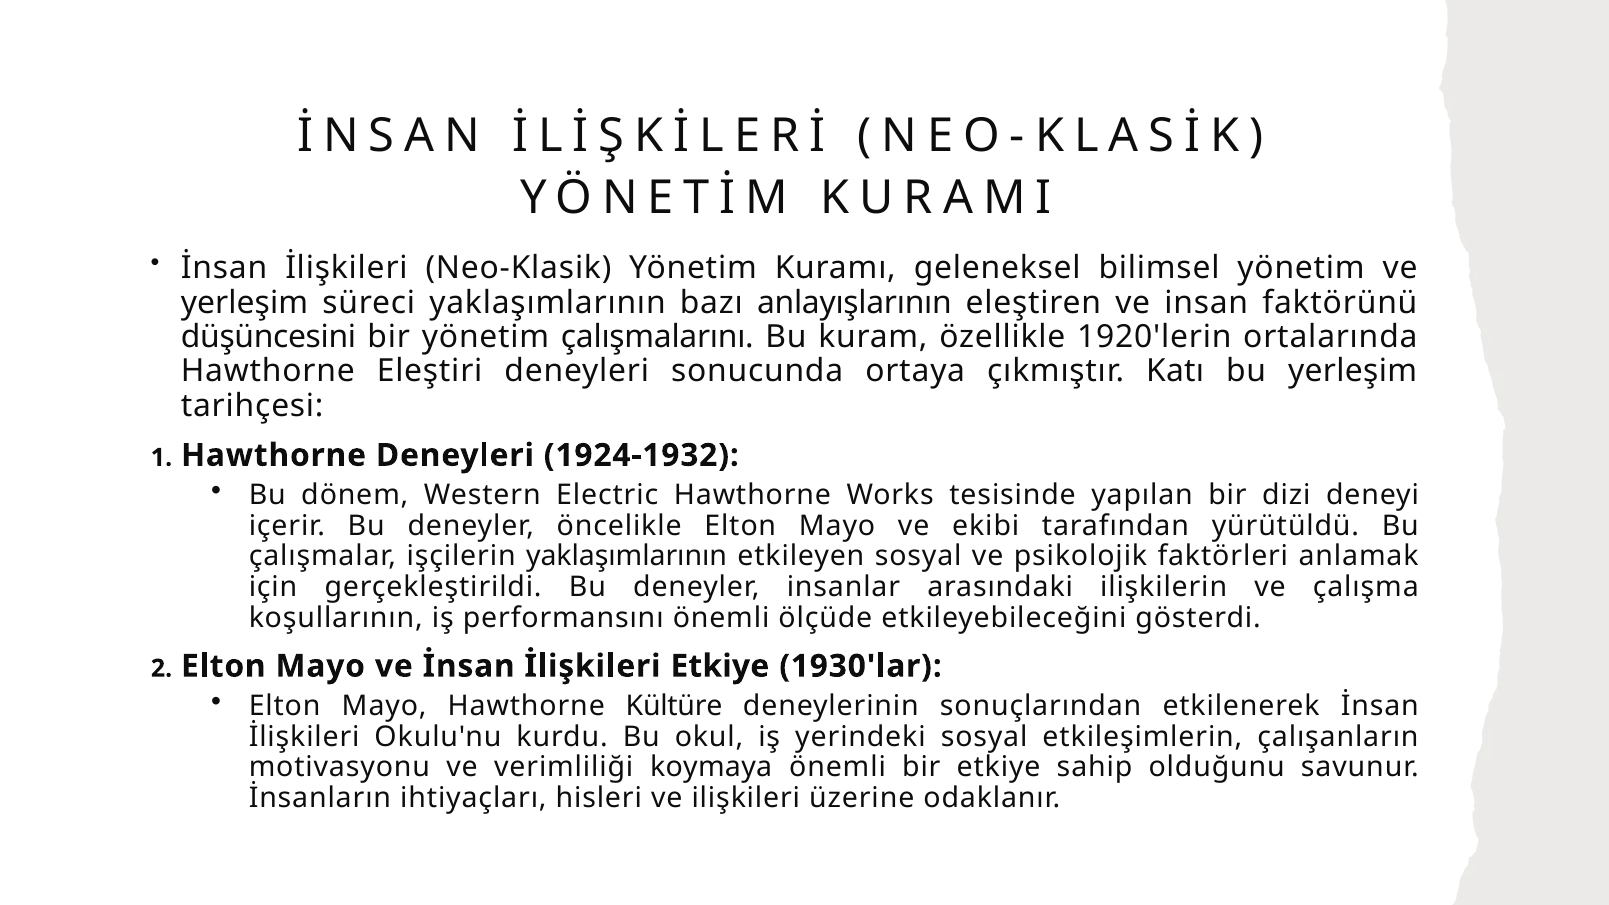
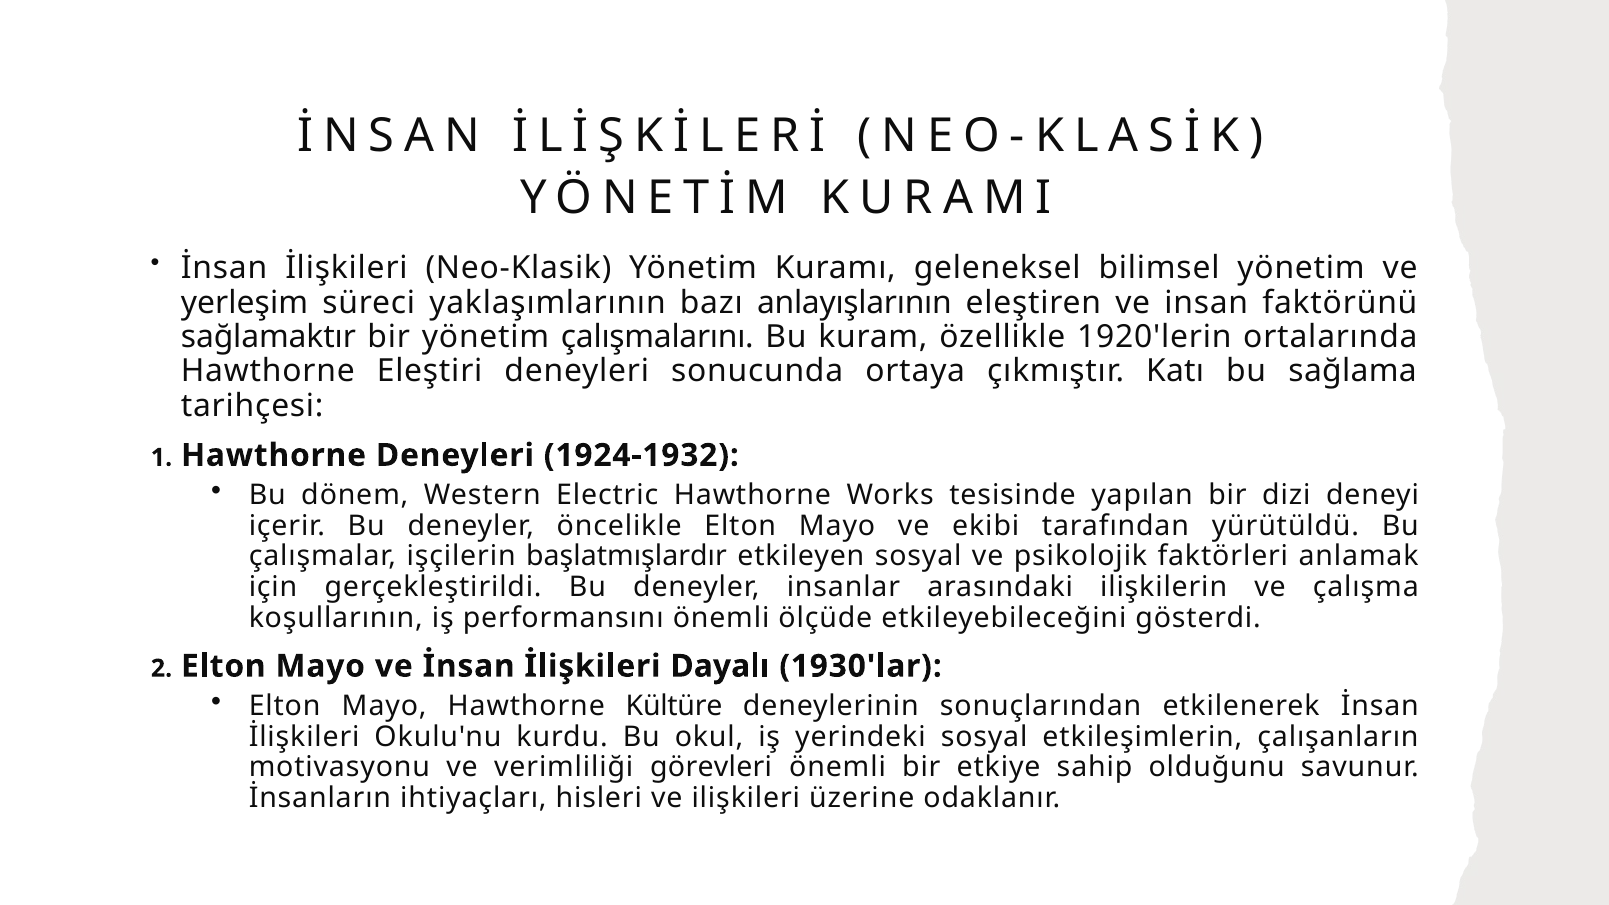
düşüncesini: düşüncesini -> sağlamaktır
bu yerleşim: yerleşim -> sağlama
işçilerin yaklaşımlarının: yaklaşımlarının -> başlatmışlardır
İlişkileri Etkiye: Etkiye -> Dayalı
koymaya: koymaya -> görevleri
